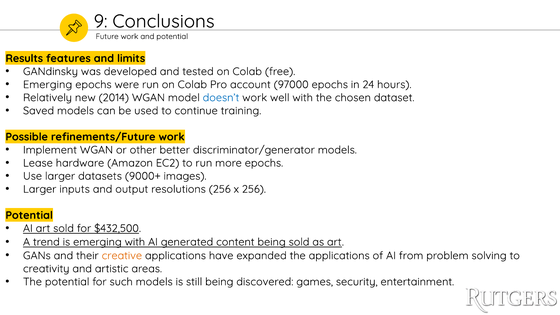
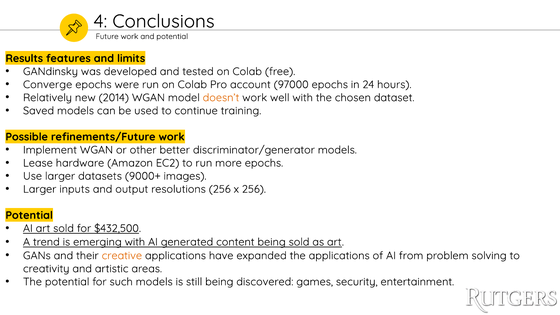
9: 9 -> 4
Emerging at (48, 85): Emerging -> Converge
doesn’t colour: blue -> orange
